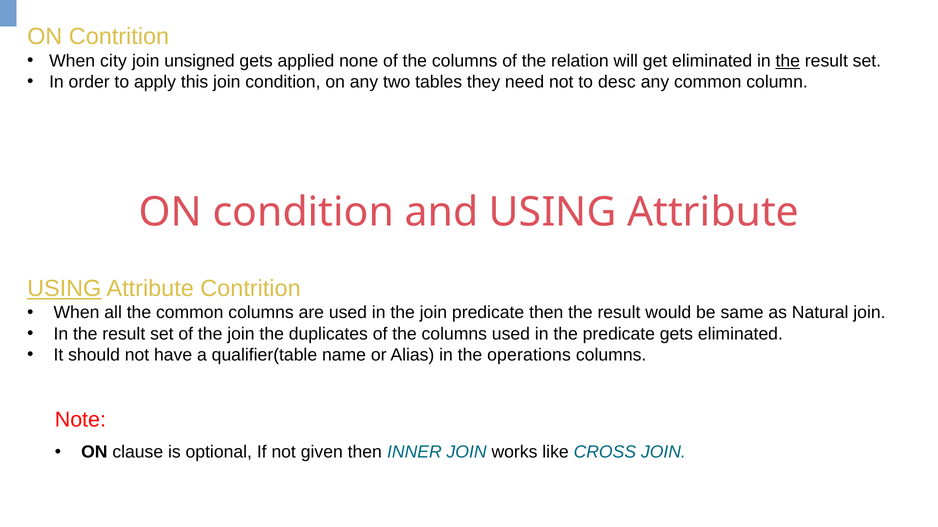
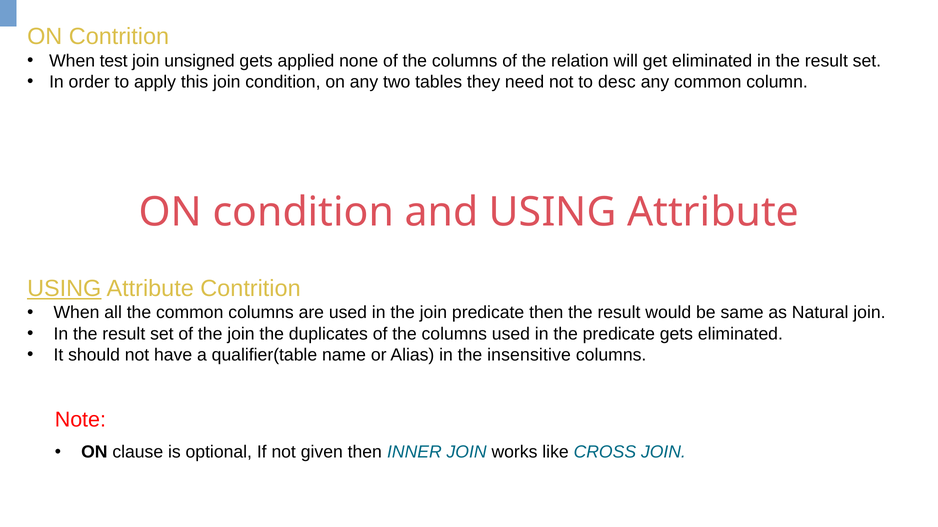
city: city -> test
the at (788, 61) underline: present -> none
operations: operations -> insensitive
